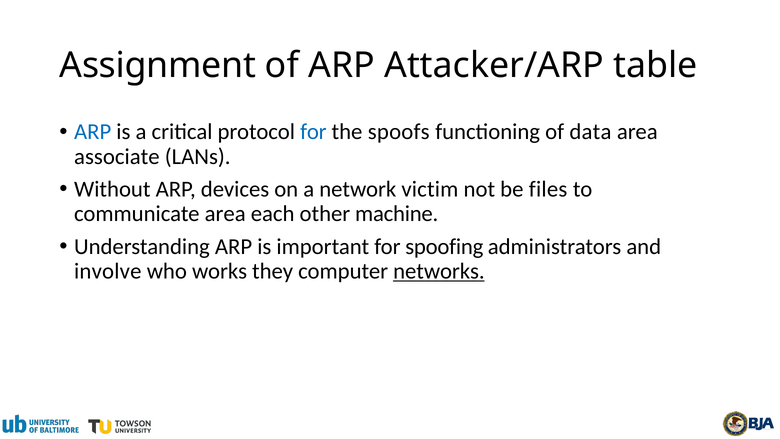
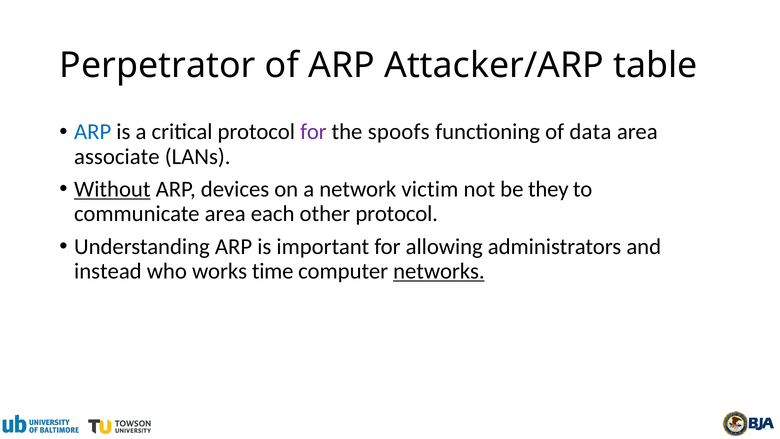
Assignment: Assignment -> Perpetrator
for at (313, 132) colour: blue -> purple
Without underline: none -> present
files: files -> they
other machine: machine -> protocol
spoofing: spoofing -> allowing
involve: involve -> instead
they: they -> time
